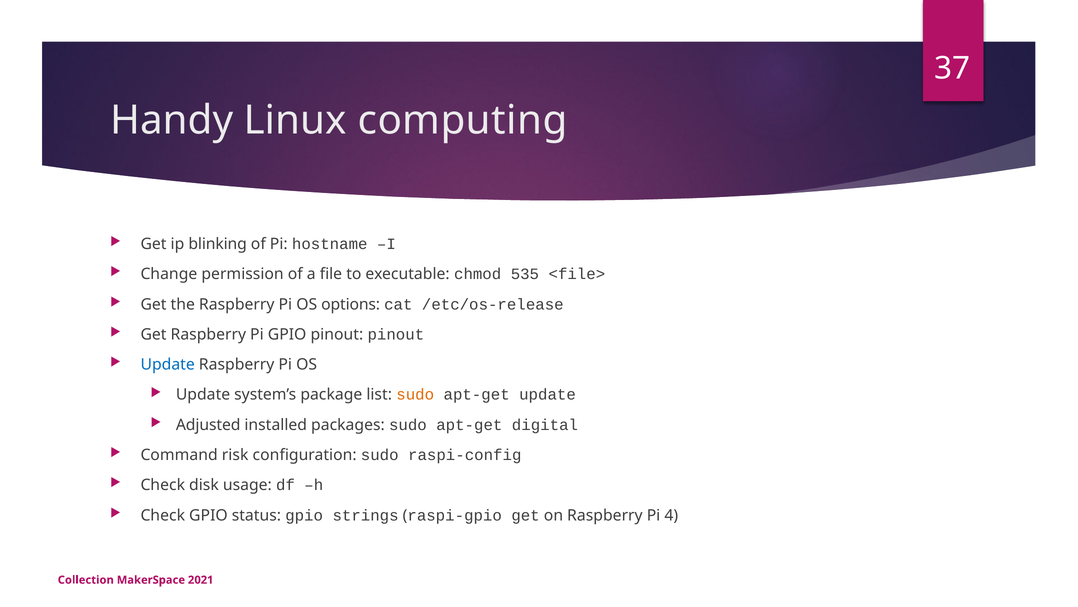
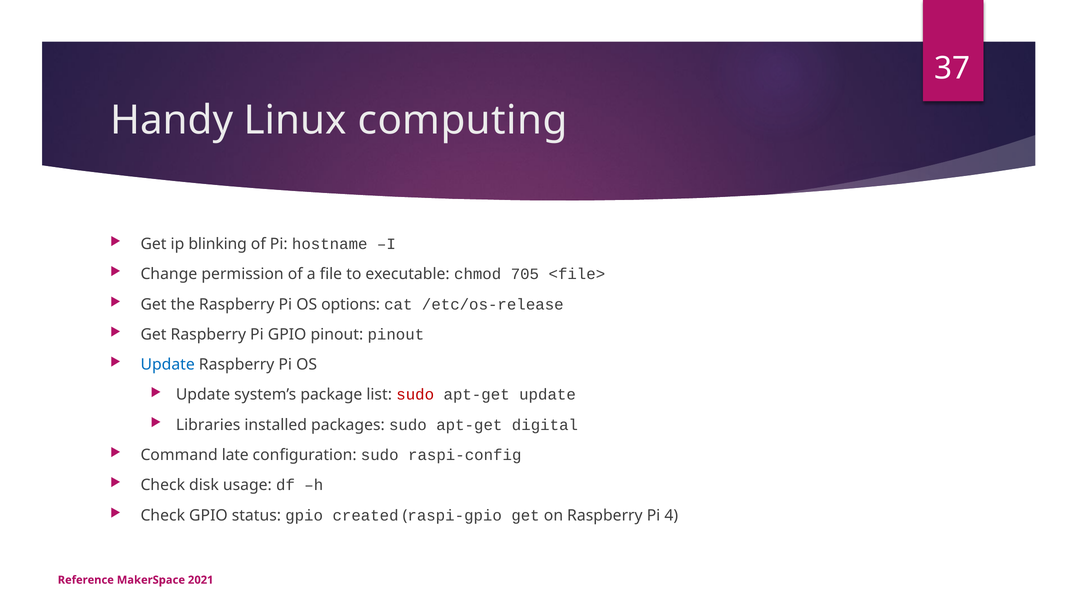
535: 535 -> 705
sudo at (415, 394) colour: orange -> red
Adjusted: Adjusted -> Libraries
risk: risk -> late
strings: strings -> created
Collection: Collection -> Reference
